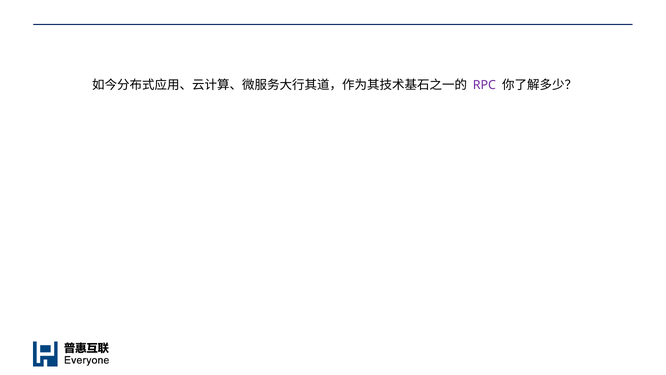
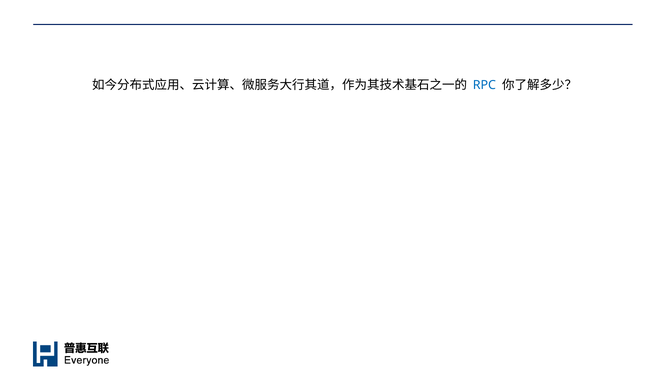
RPC colour: purple -> blue
